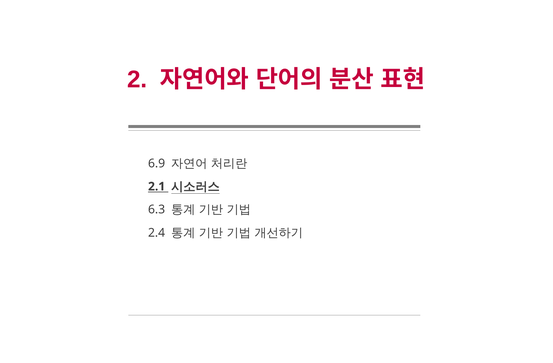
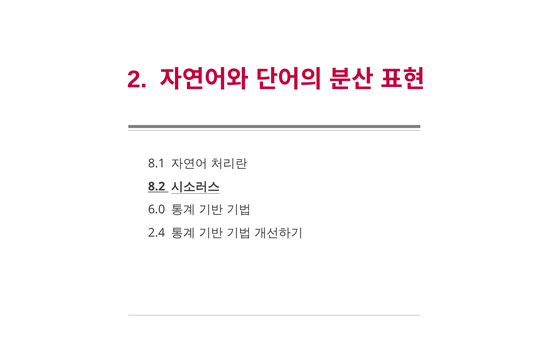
6.9: 6.9 -> 8.1
2.1: 2.1 -> 8.2
6.3: 6.3 -> 6.0
